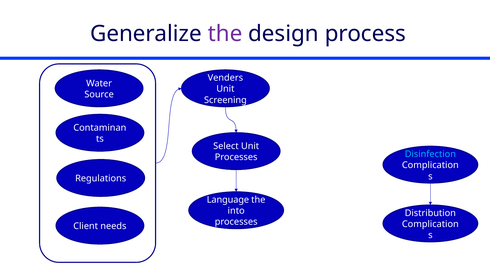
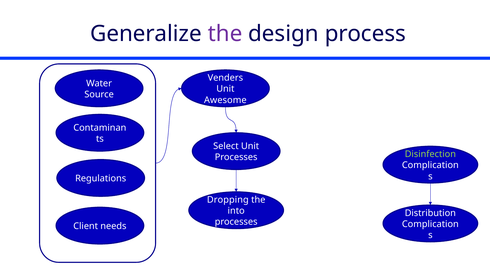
Screening: Screening -> Awesome
Disinfection colour: light blue -> light green
Language: Language -> Dropping
